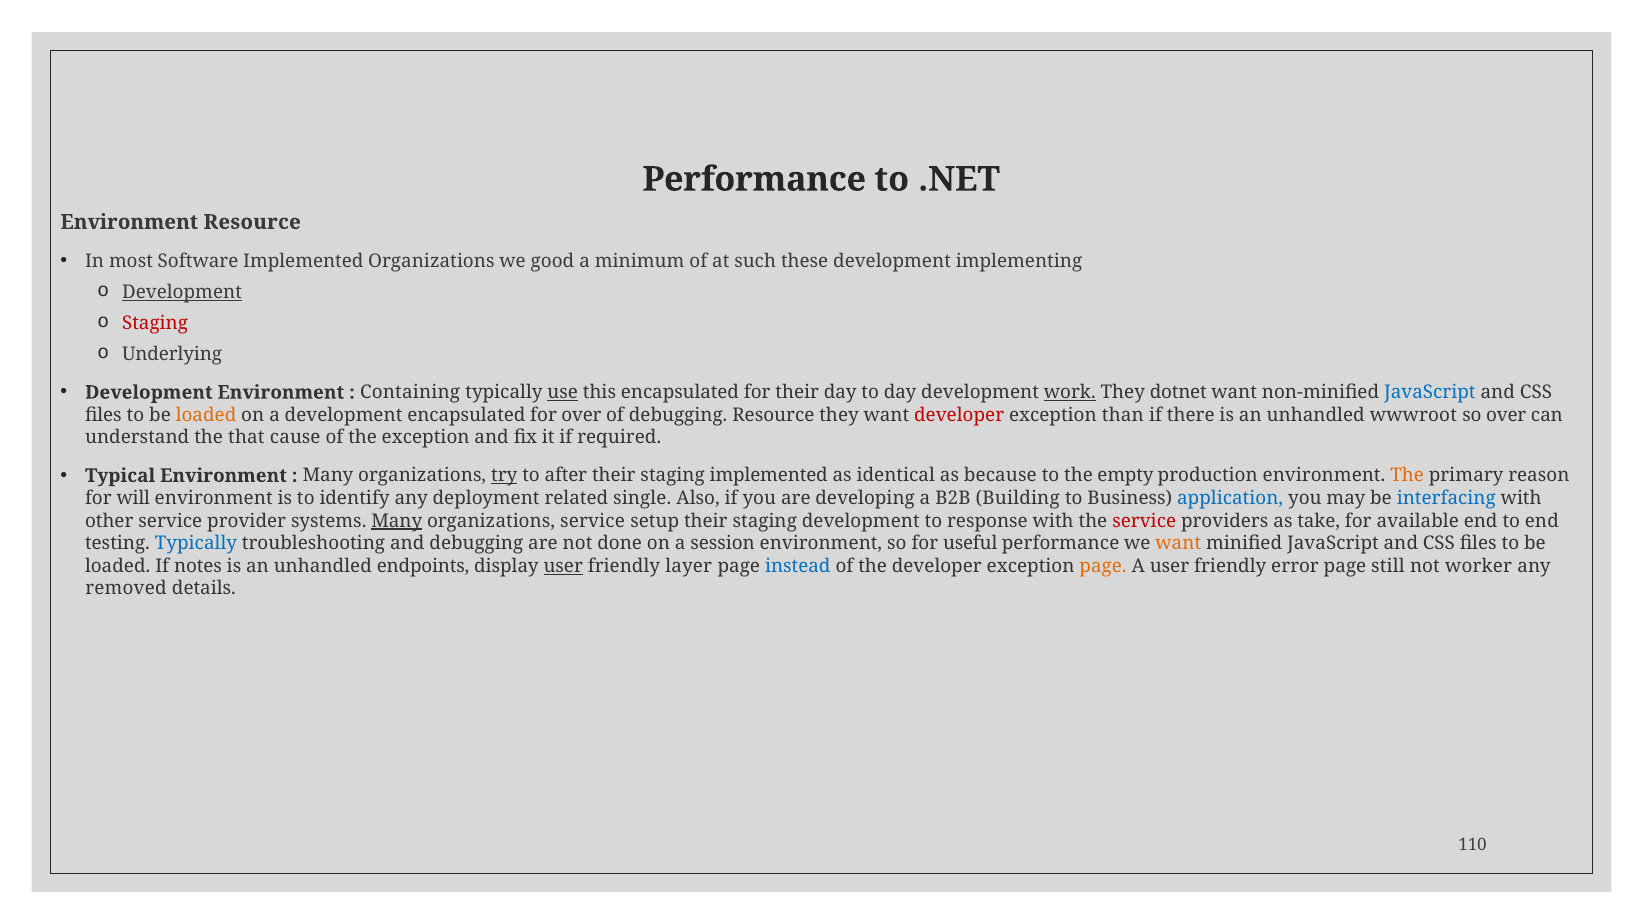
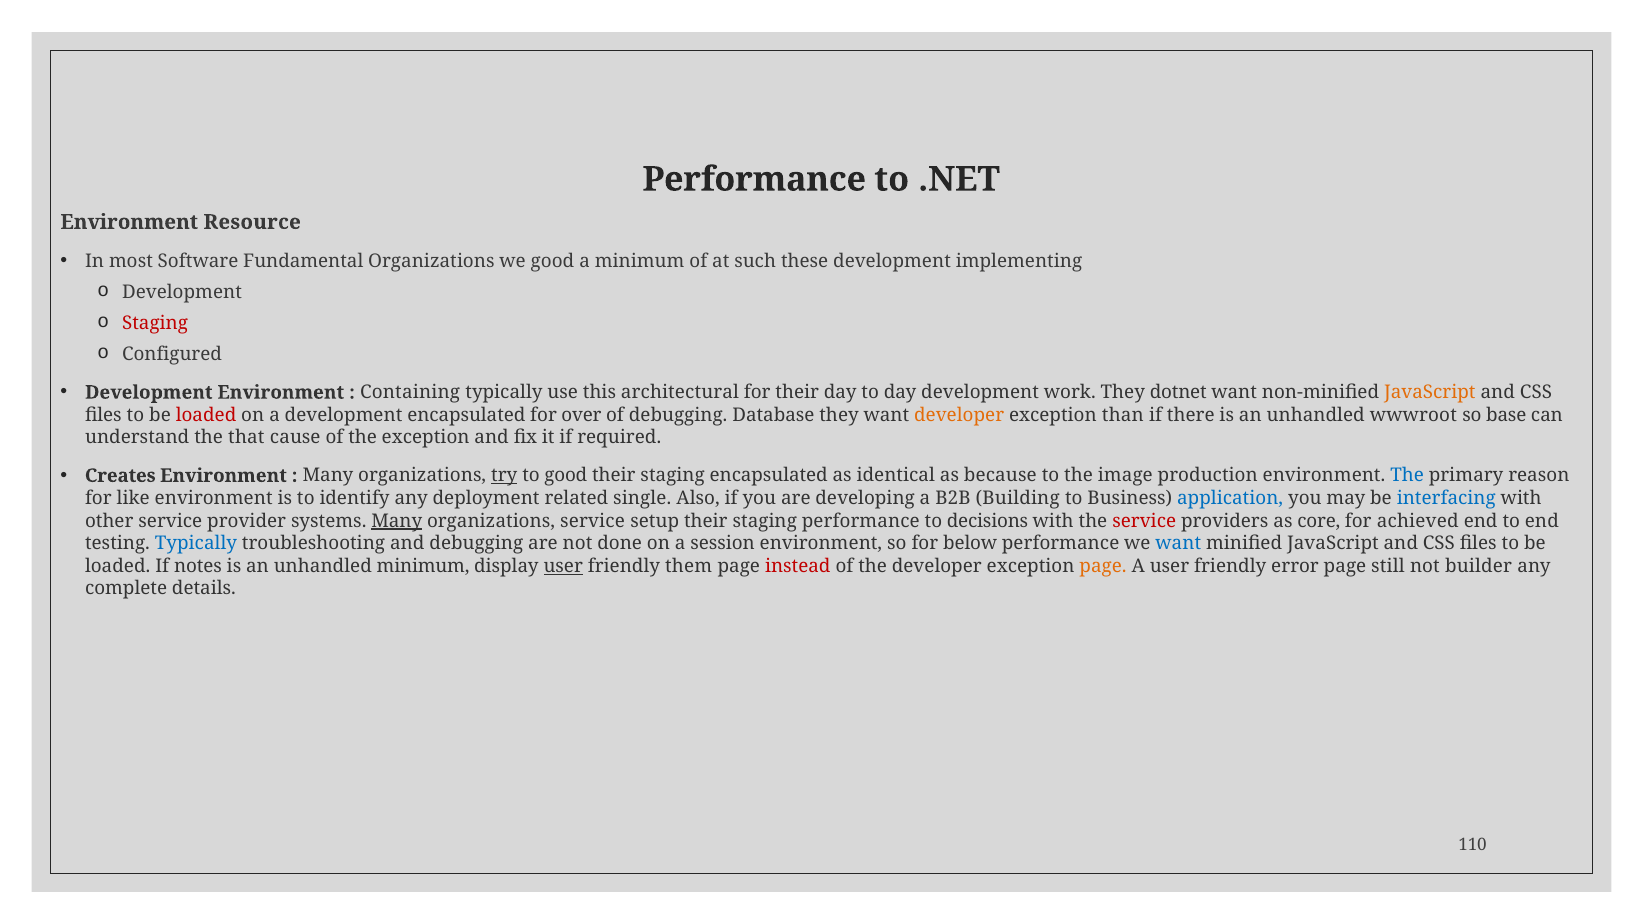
Software Implemented: Implemented -> Fundamental
Development at (182, 292) underline: present -> none
Underlying: Underlying -> Configured
use underline: present -> none
this encapsulated: encapsulated -> architectural
work underline: present -> none
JavaScript at (1430, 393) colour: blue -> orange
loaded at (206, 415) colour: orange -> red
debugging Resource: Resource -> Database
developer at (959, 415) colour: red -> orange
so over: over -> base
Typical: Typical -> Creates
to after: after -> good
staging implemented: implemented -> encapsulated
empty: empty -> image
The at (1407, 476) colour: orange -> blue
will: will -> like
staging development: development -> performance
response: response -> decisions
take: take -> core
available: available -> achieved
useful: useful -> below
want at (1178, 544) colour: orange -> blue
unhandled endpoints: endpoints -> minimum
layer: layer -> them
instead colour: blue -> red
worker: worker -> builder
removed: removed -> complete
